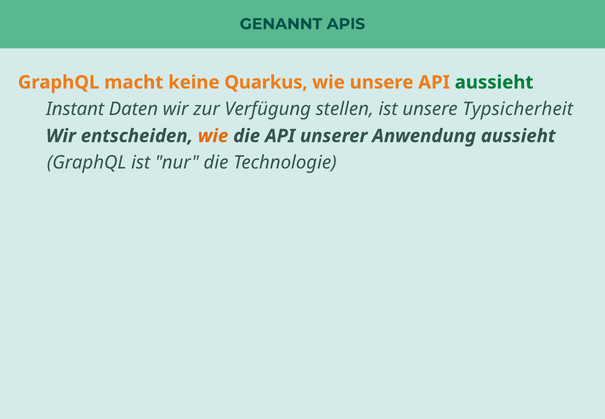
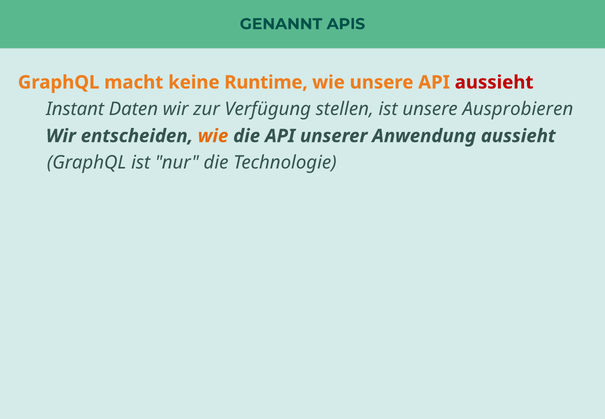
Quarkus: Quarkus -> Runtime
aussieht at (494, 82) colour: green -> red
Typsicherheit: Typsicherheit -> Ausprobieren
